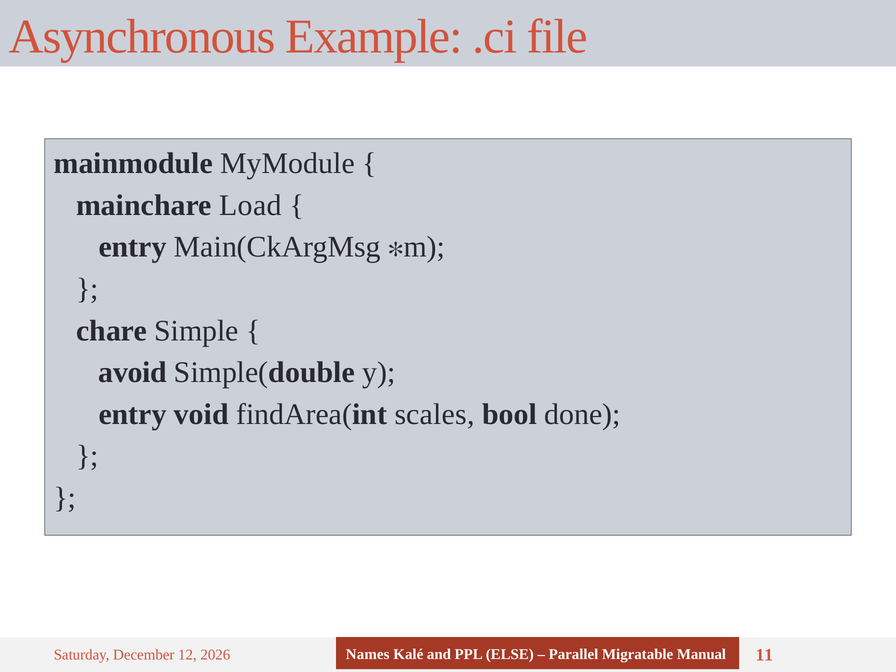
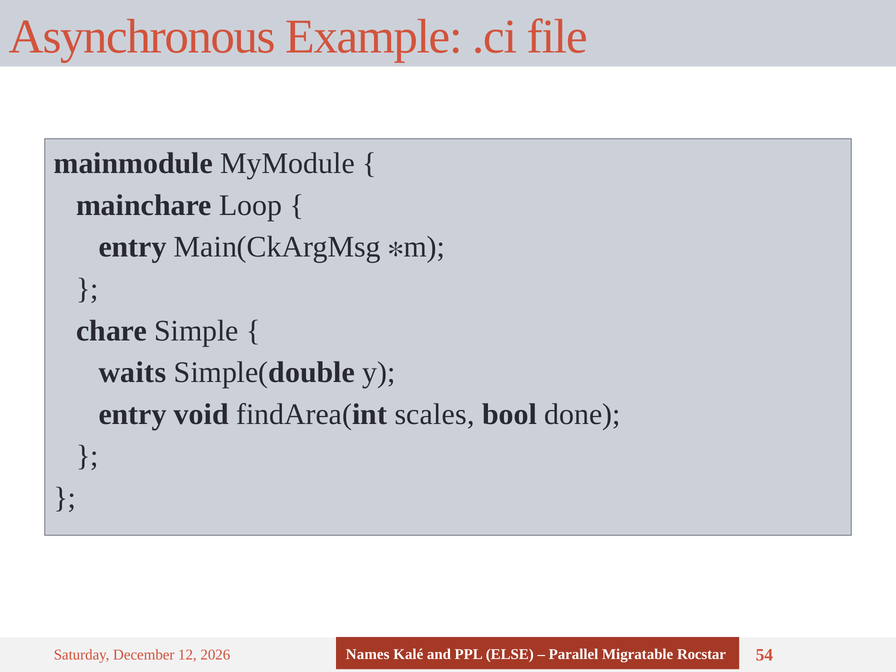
Load: Load -> Loop
avoid: avoid -> waits
Manual: Manual -> Rocstar
11: 11 -> 54
